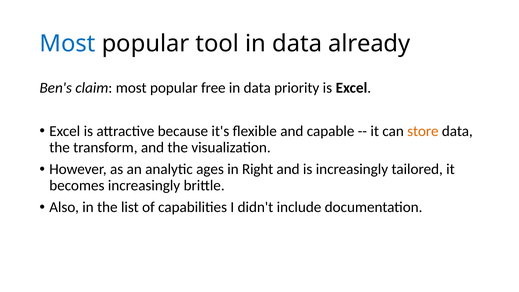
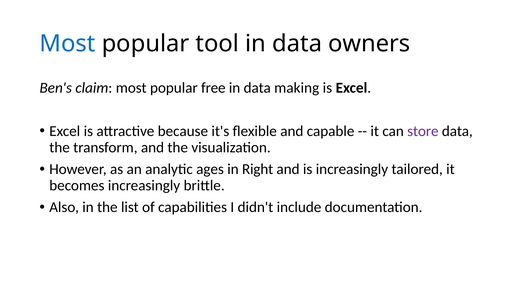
already: already -> owners
priority: priority -> making
store colour: orange -> purple
